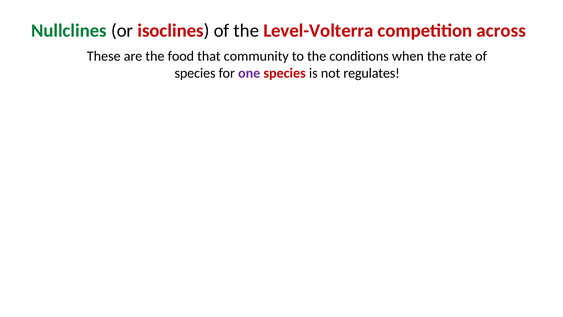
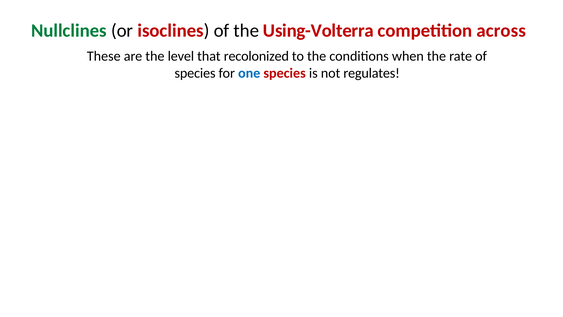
Level-Volterra: Level-Volterra -> Using-Volterra
food: food -> level
community: community -> recolonized
one colour: purple -> blue
